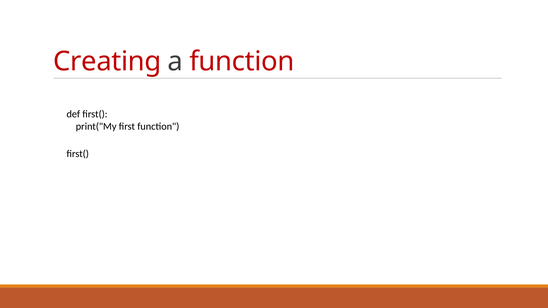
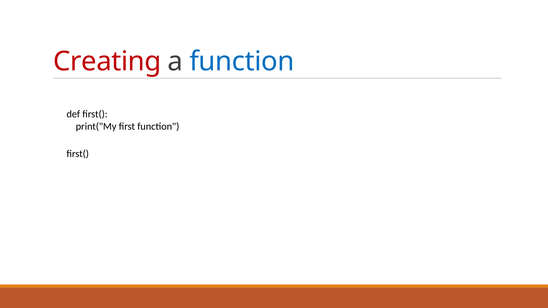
function at (242, 61) colour: red -> blue
